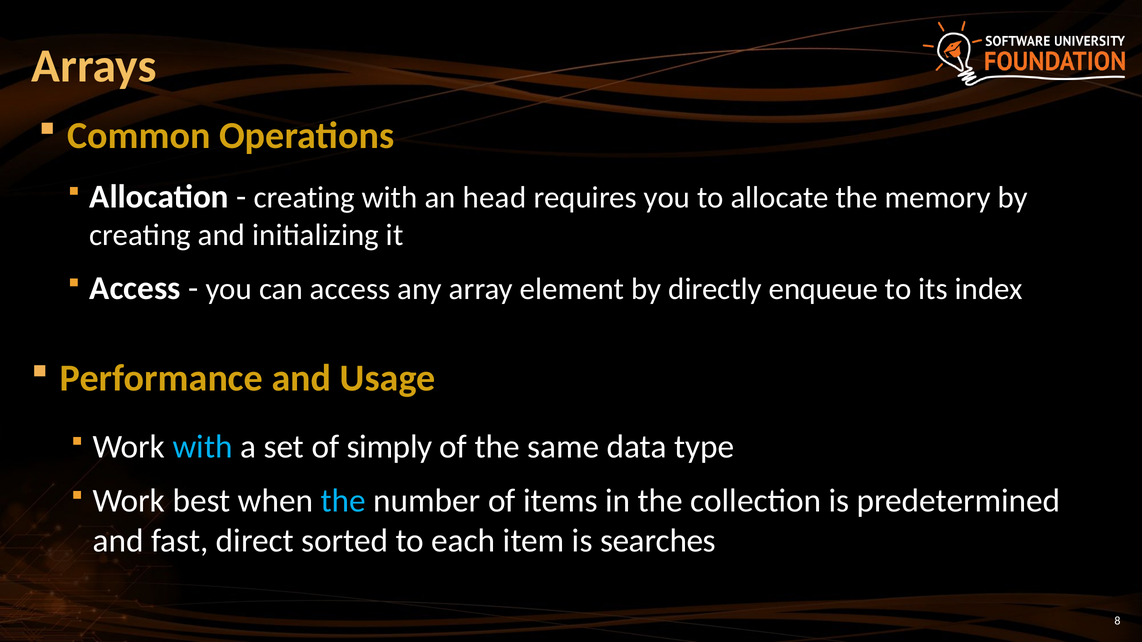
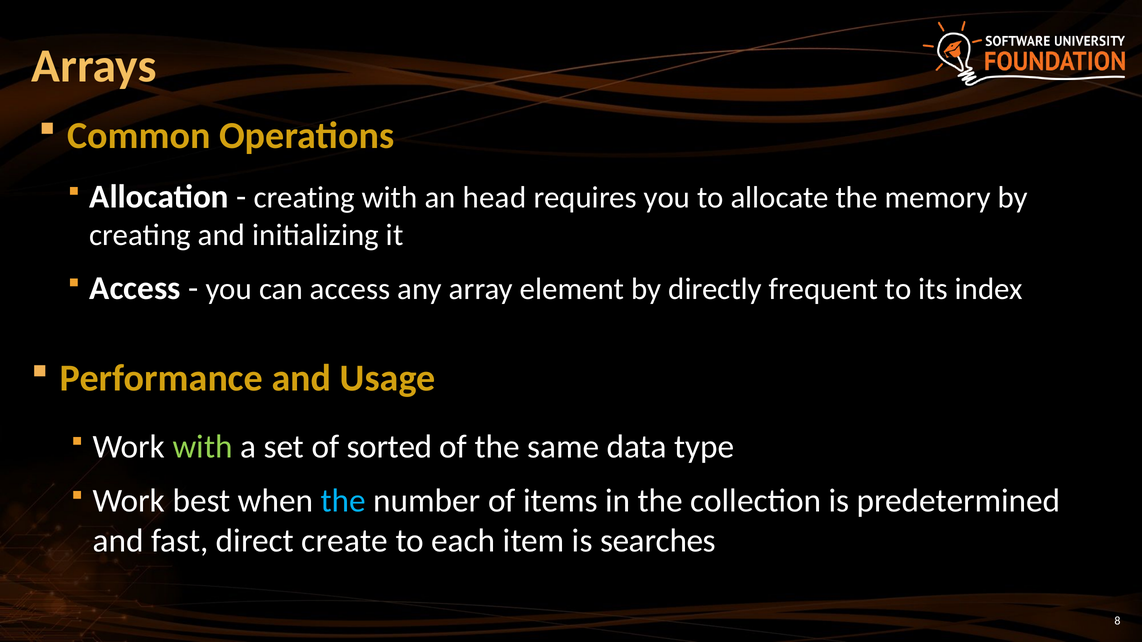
enqueue: enqueue -> frequent
with at (203, 447) colour: light blue -> light green
simply: simply -> sorted
sorted: sorted -> create
